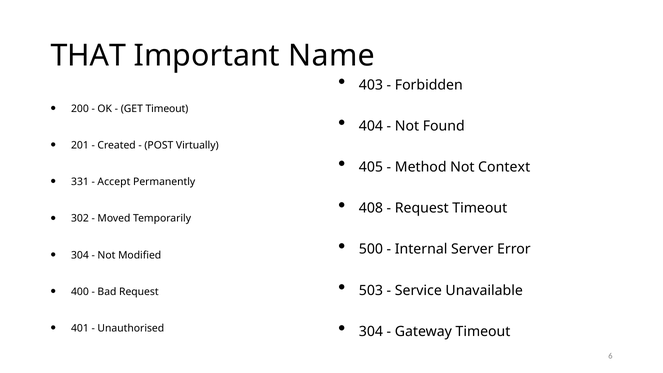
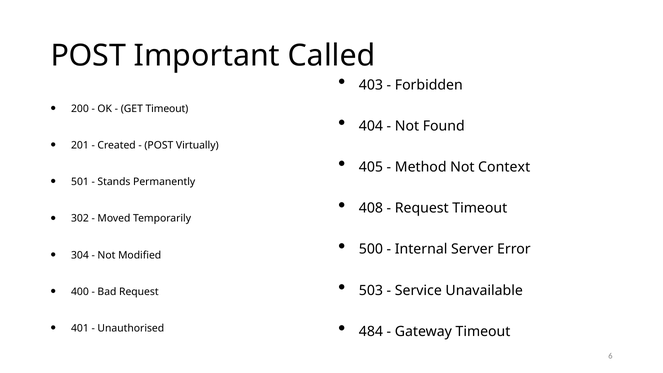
THAT at (88, 56): THAT -> POST
Name: Name -> Called
331: 331 -> 501
Accept: Accept -> Stands
304 at (371, 331): 304 -> 484
